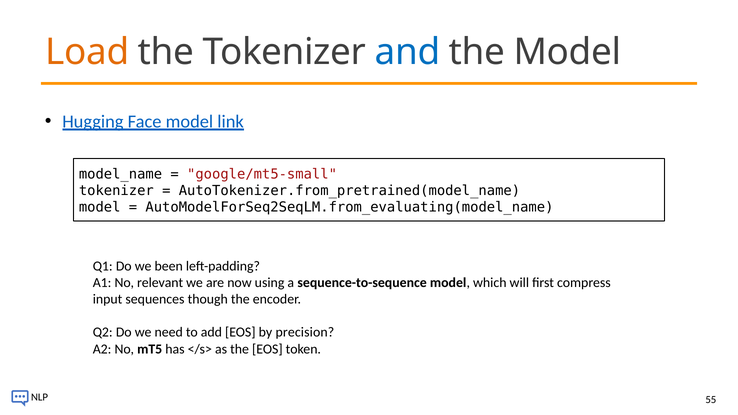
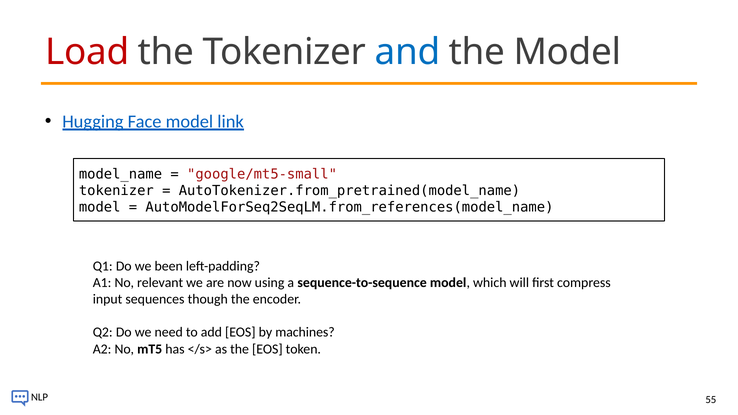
Load colour: orange -> red
AutoModelForSeq2SeqLM.from_evaluating(model_name: AutoModelForSeq2SeqLM.from_evaluating(model_name -> AutoModelForSeq2SeqLM.from_references(model_name
precision: precision -> machines
